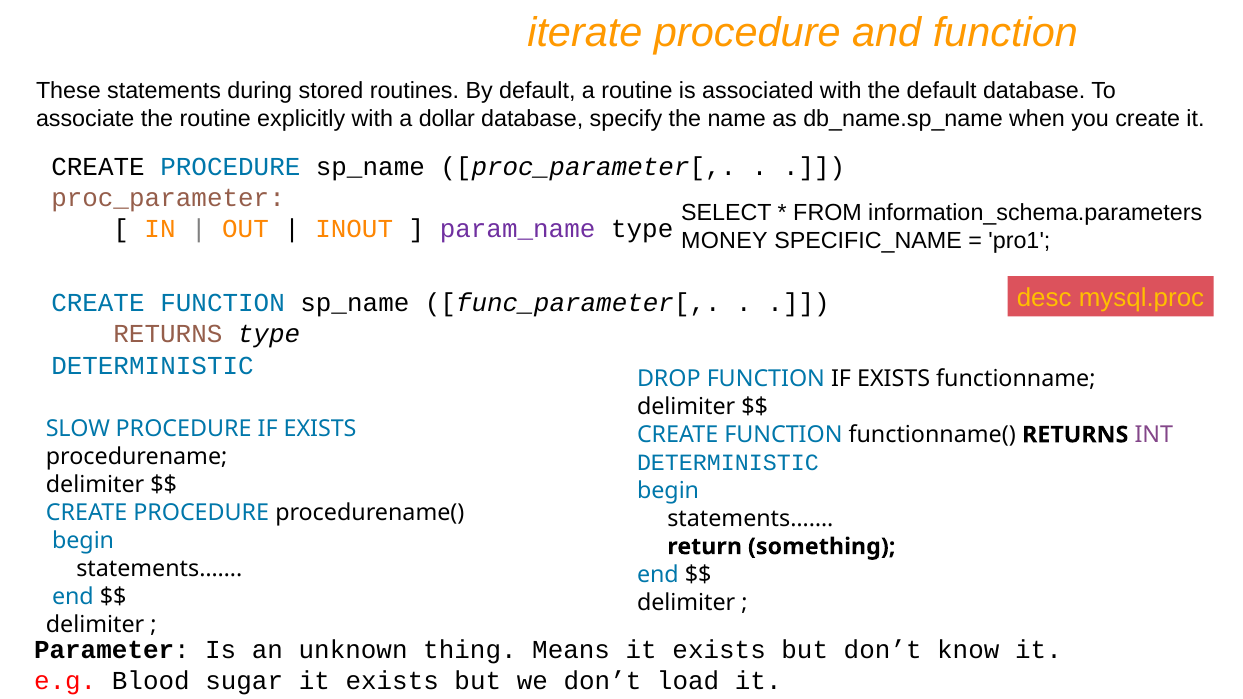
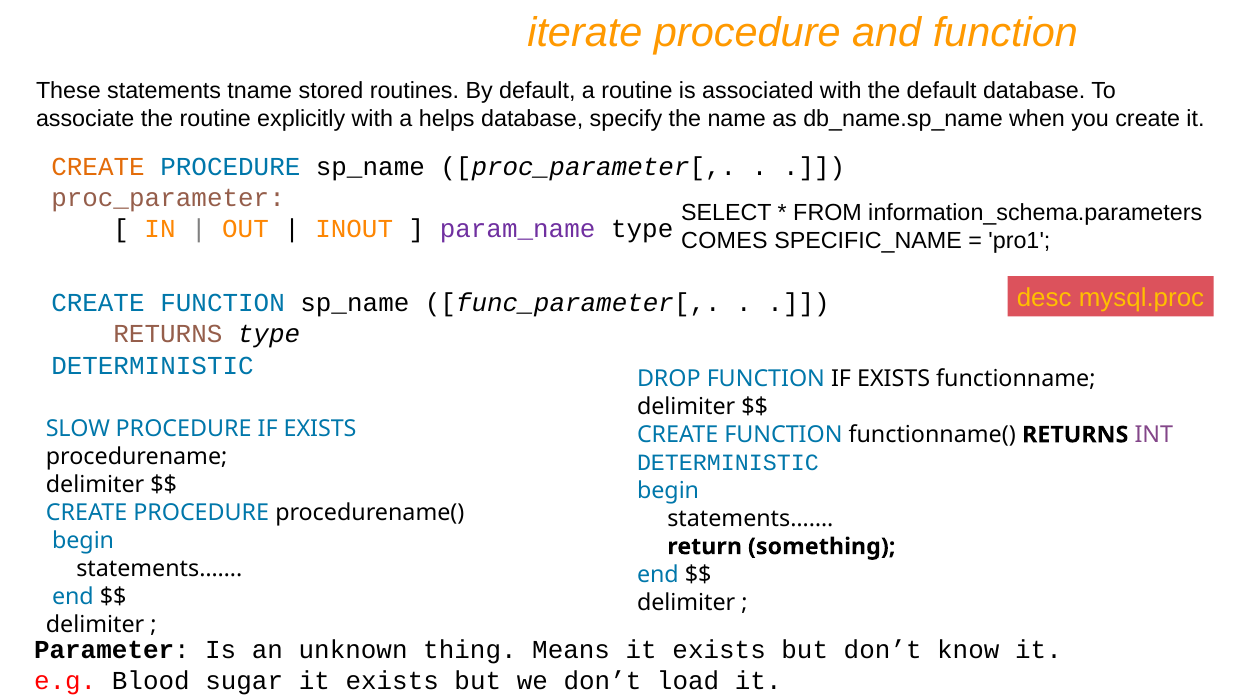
during: during -> tname
dollar: dollar -> helps
CREATE at (98, 167) colour: black -> orange
MONEY: MONEY -> COMES
